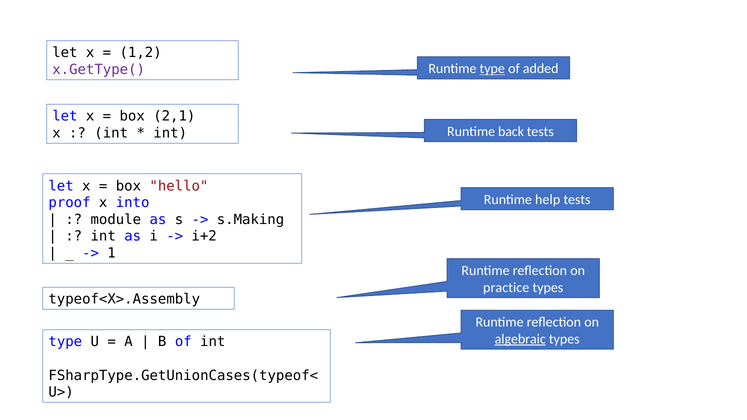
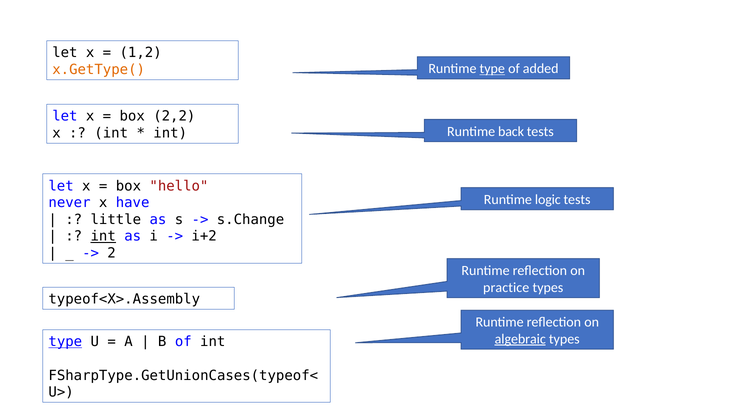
x.GetType( colour: purple -> orange
2,1: 2,1 -> 2,2
help: help -> logic
proof: proof -> never
into: into -> have
module: module -> little
s.Making: s.Making -> s.Change
int at (103, 236) underline: none -> present
1: 1 -> 2
type at (65, 342) underline: none -> present
